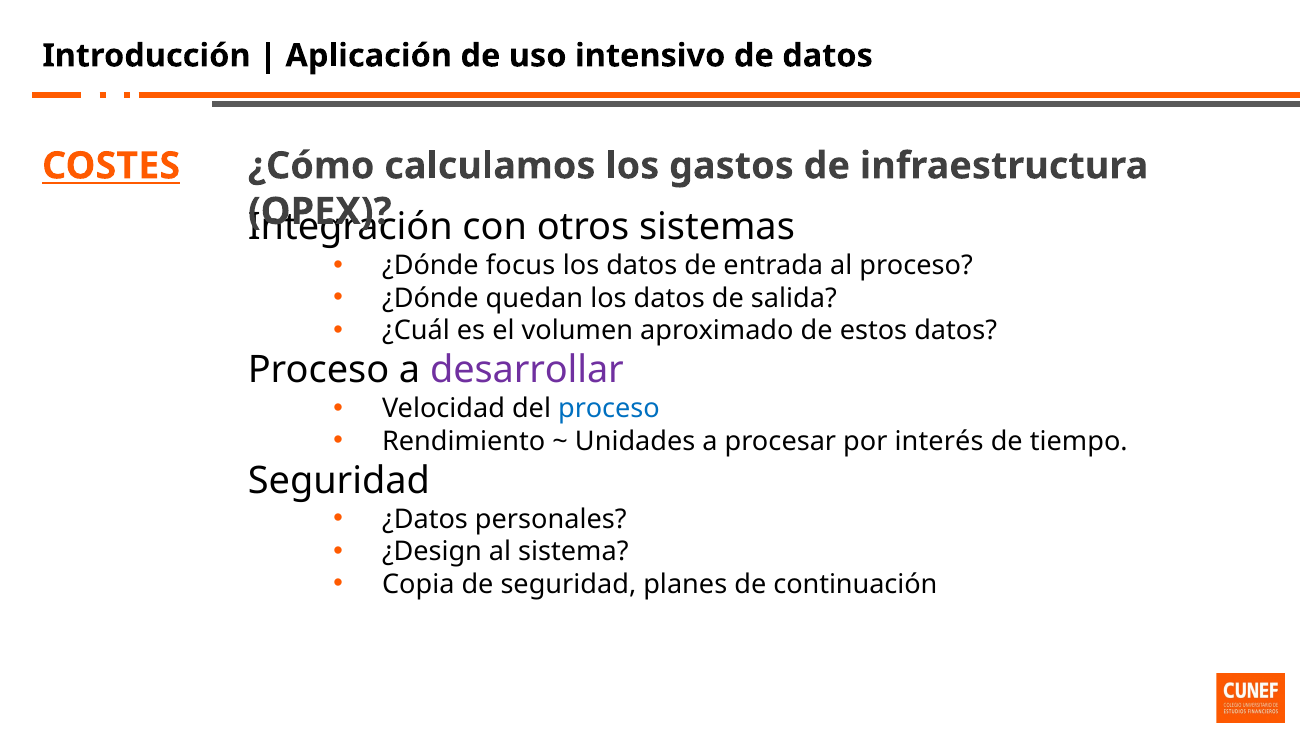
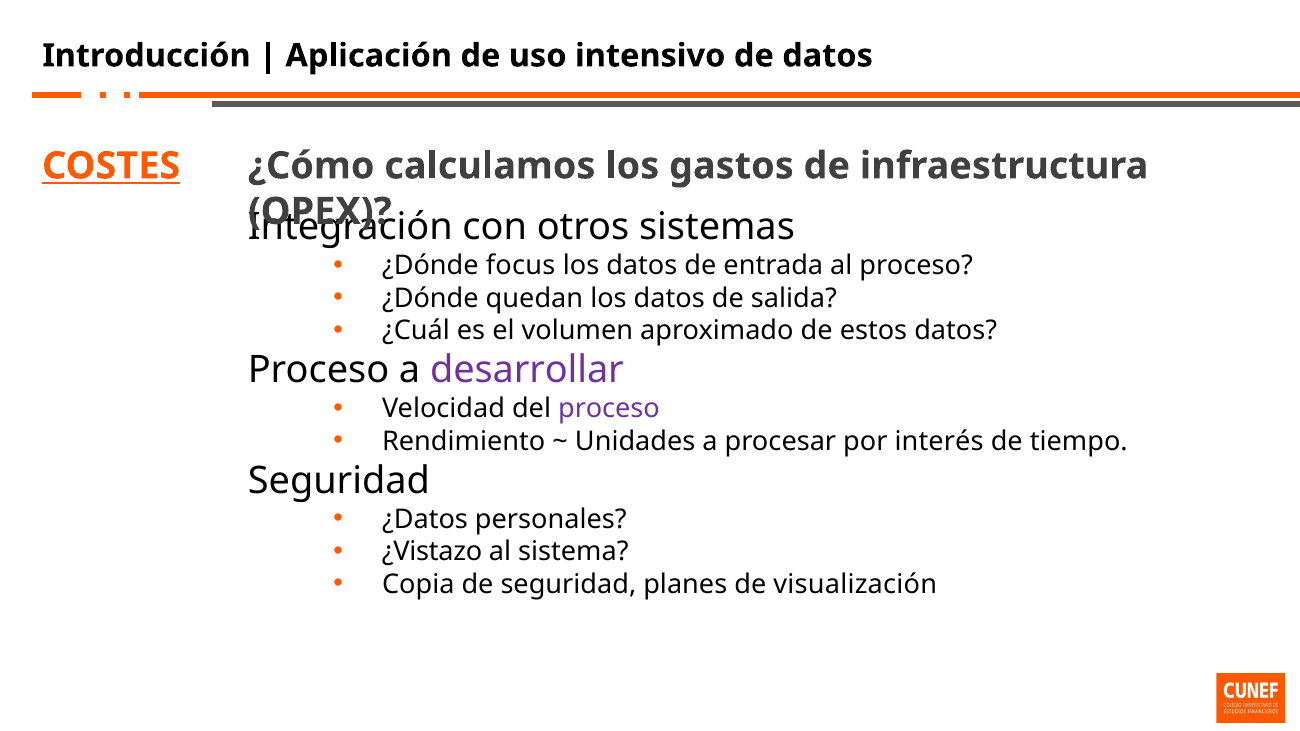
proceso at (609, 409) colour: blue -> purple
¿Design: ¿Design -> ¿Vistazo
continuación: continuación -> visualización
